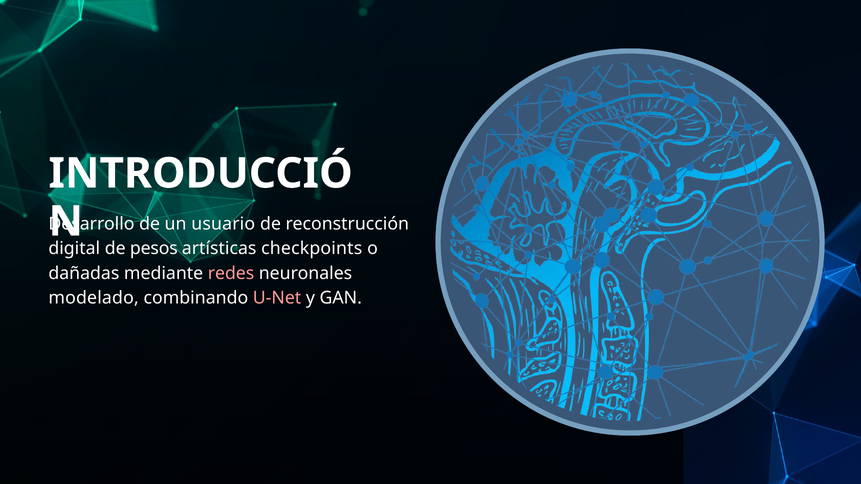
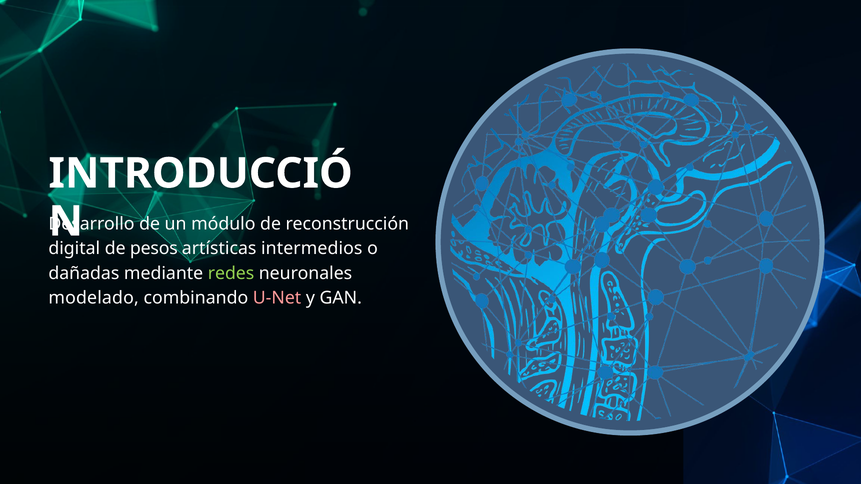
usuario: usuario -> módulo
checkpoints: checkpoints -> intermedios
redes colour: pink -> light green
